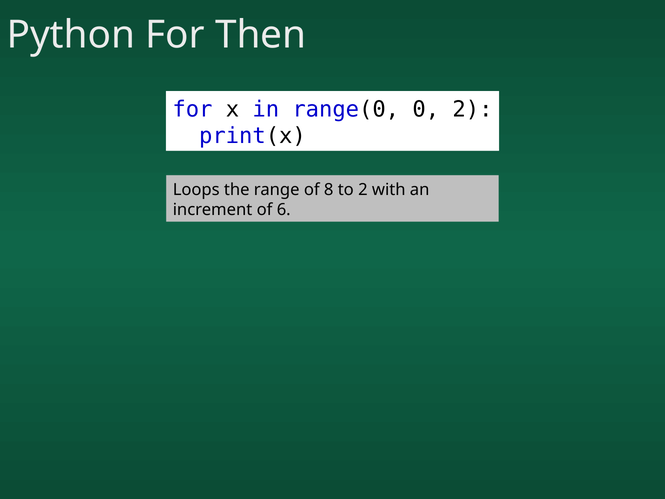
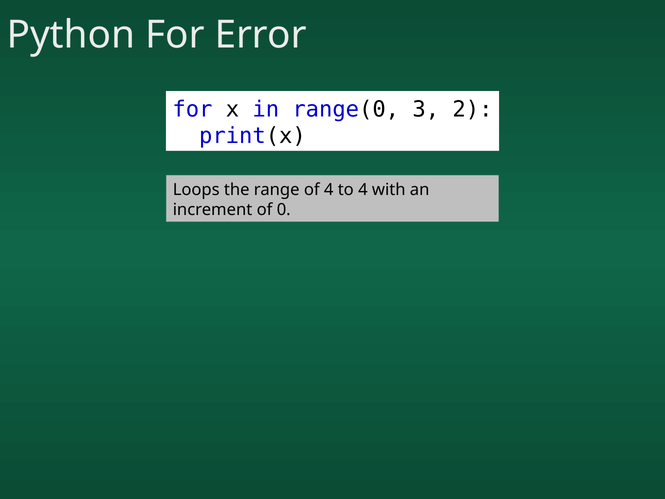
Then: Then -> Error
0: 0 -> 3
of 8: 8 -> 4
to 2: 2 -> 4
6: 6 -> 0
